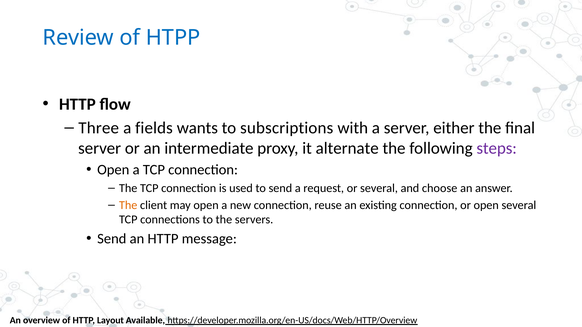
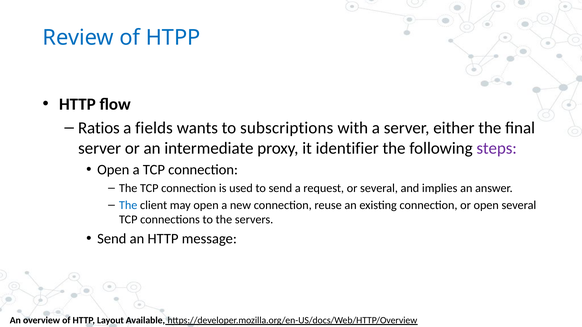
Three: Three -> Ratios
alternate: alternate -> identifier
choose: choose -> implies
The at (128, 205) colour: orange -> blue
